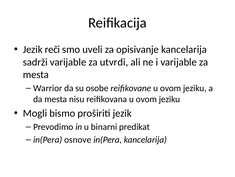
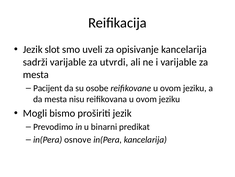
reči: reči -> slot
Warrior: Warrior -> Pacijent
